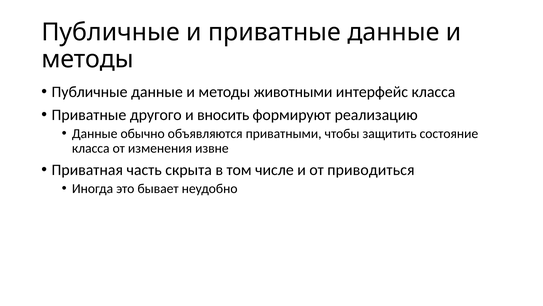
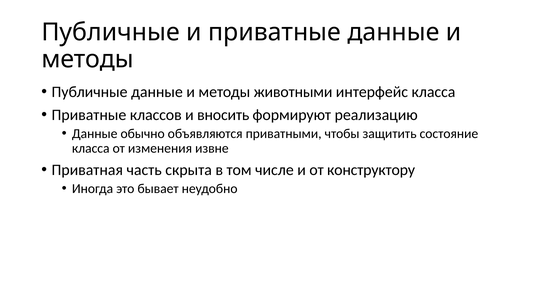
другого: другого -> классов
приводиться: приводиться -> конструктору
